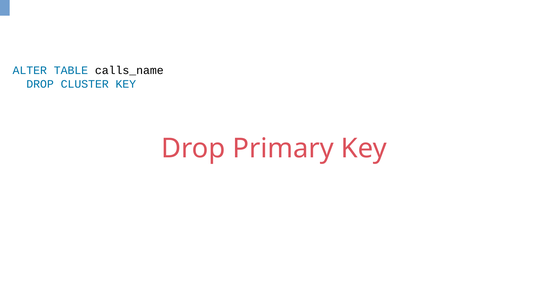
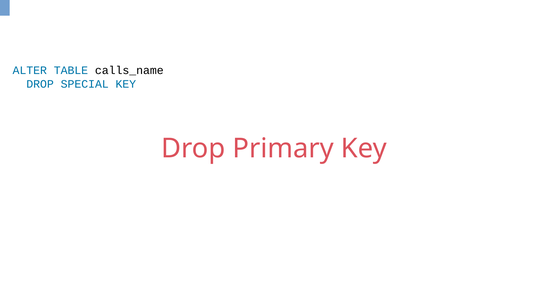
CLUSTER: CLUSTER -> SPECIAL
